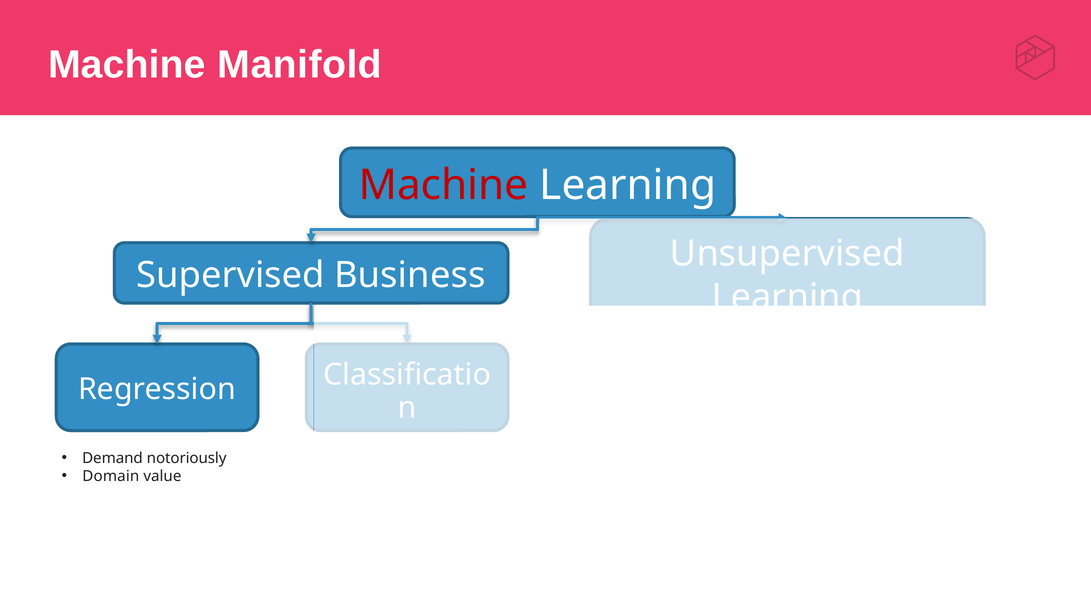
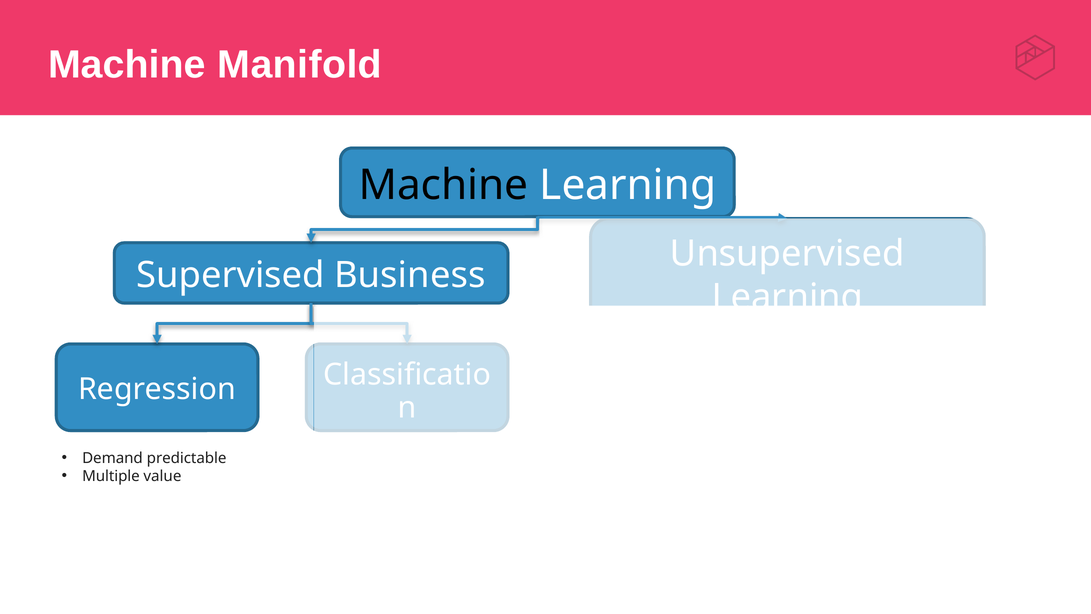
Machine at (444, 185) colour: red -> black
notoriously: notoriously -> predictable
Domain: Domain -> Multiple
